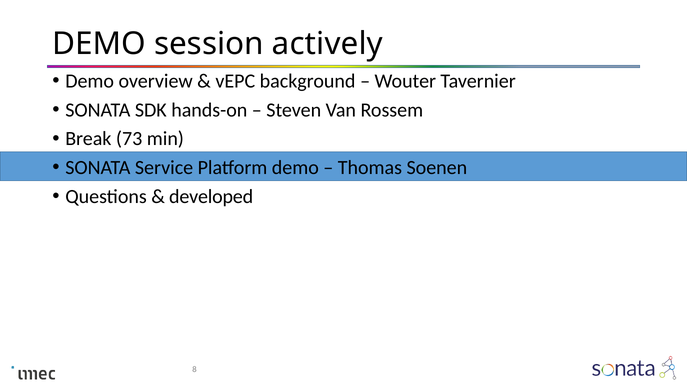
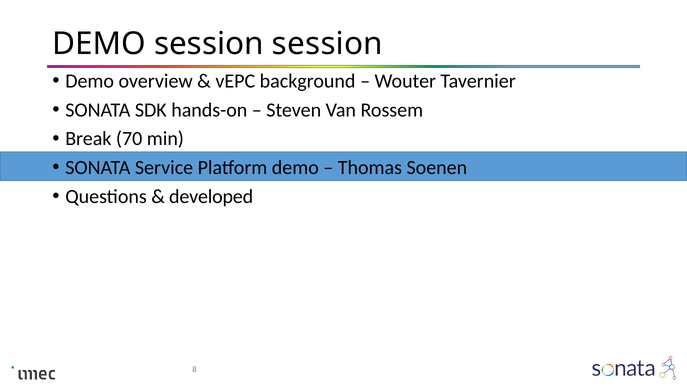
session actively: actively -> session
73: 73 -> 70
